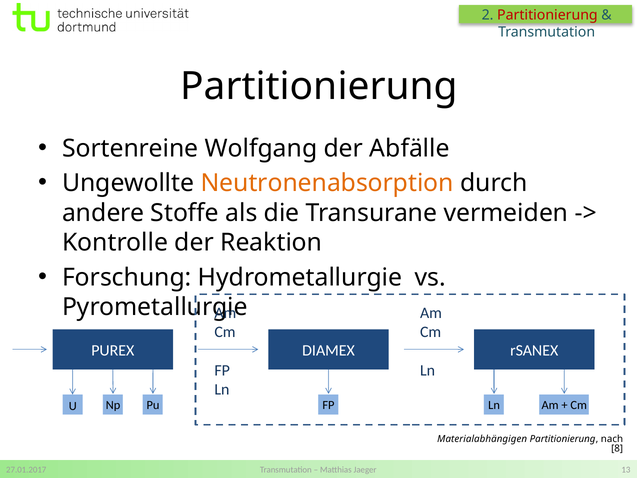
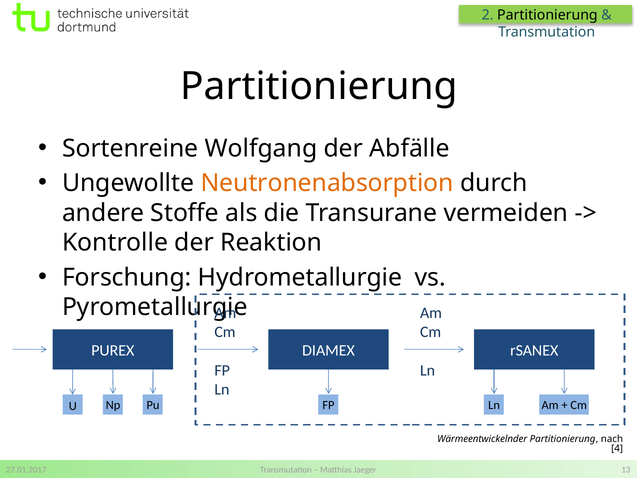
Partitionierung at (547, 15) colour: red -> black
Materialabhängigen: Materialabhängigen -> Wärmeentwickelnder
8: 8 -> 4
